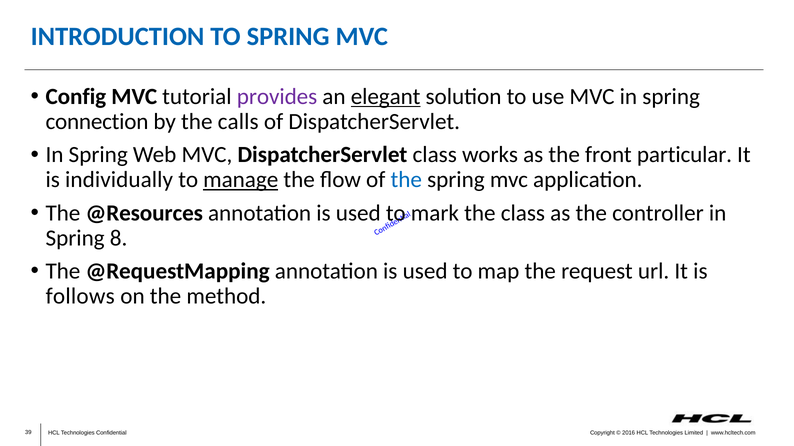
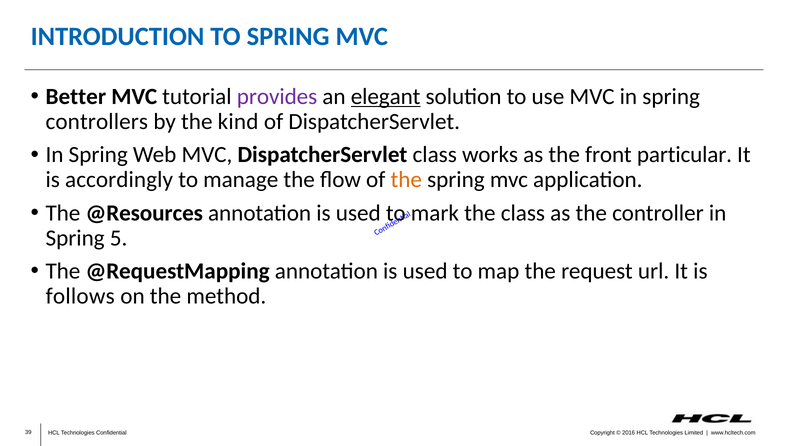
Config: Config -> Better
connection: connection -> controllers
calls: calls -> kind
individually: individually -> accordingly
manage underline: present -> none
the at (406, 180) colour: blue -> orange
8: 8 -> 5
